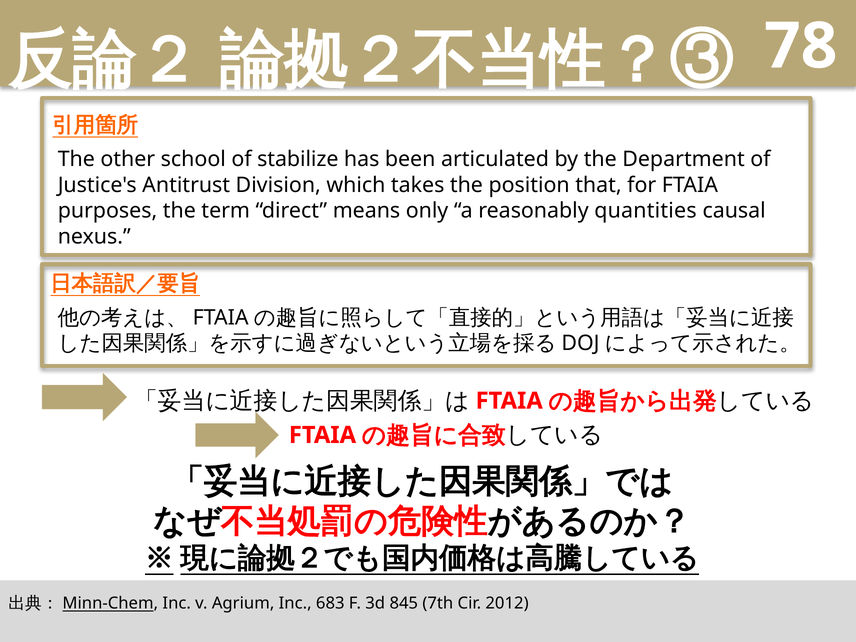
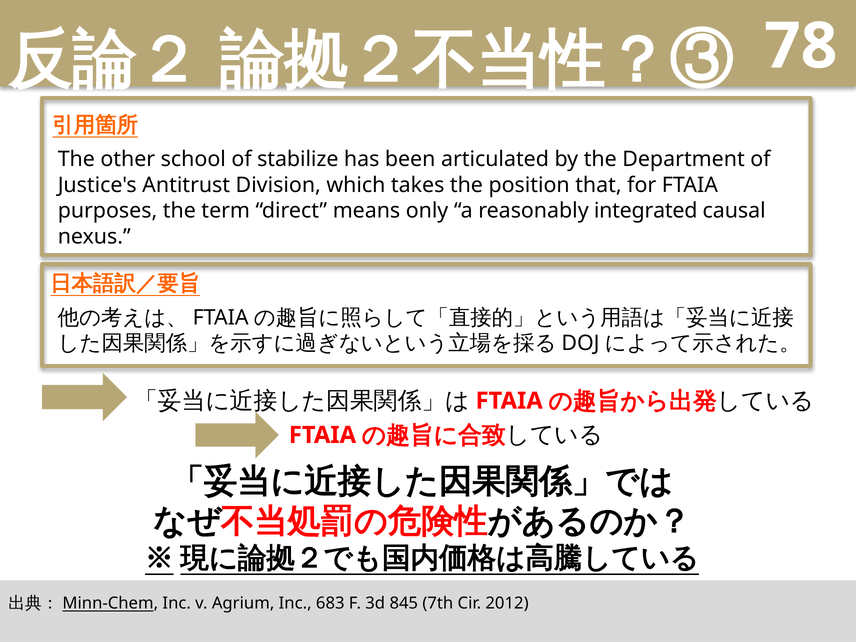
quantities: quantities -> integrated
